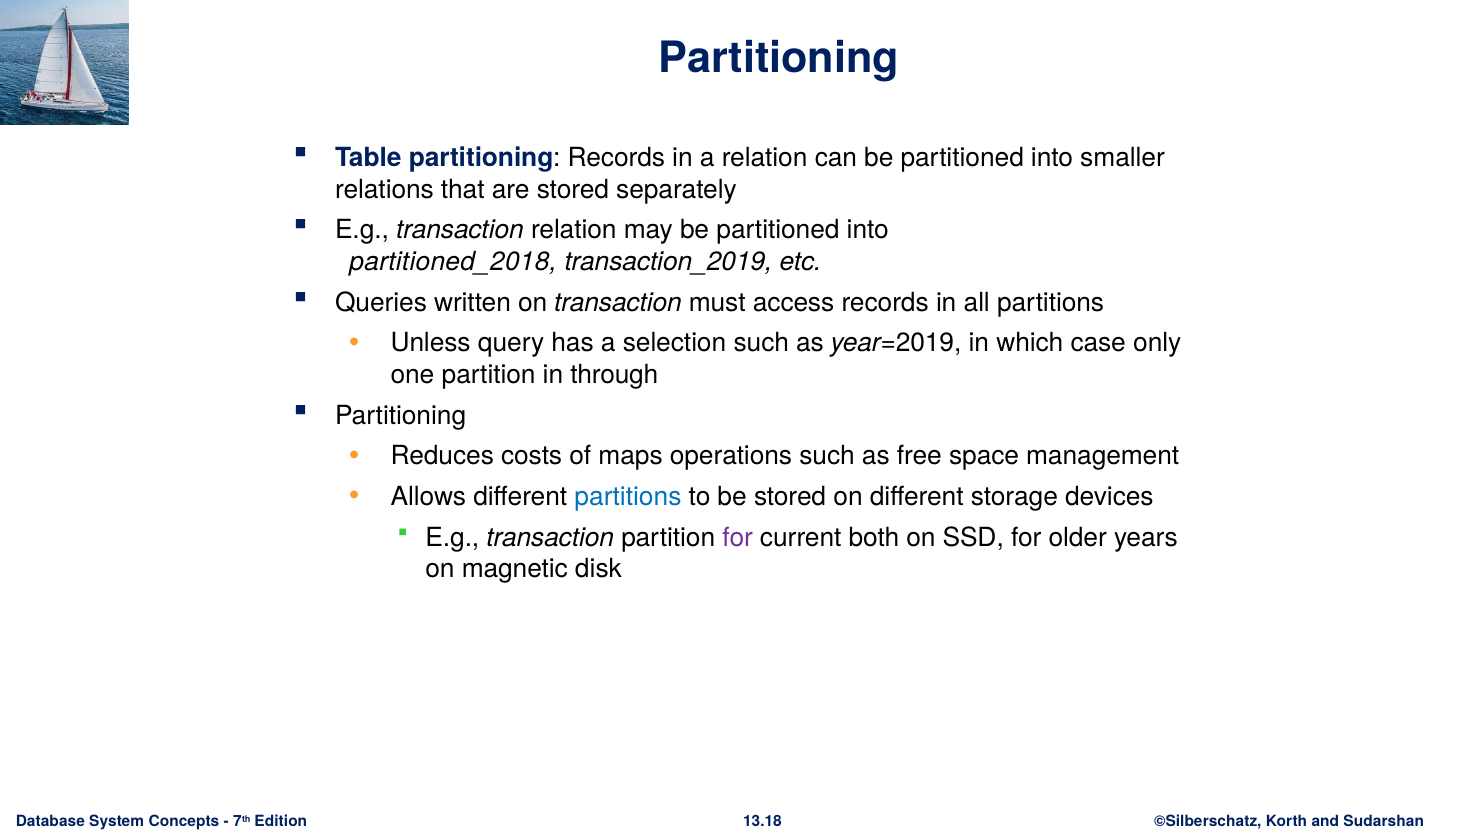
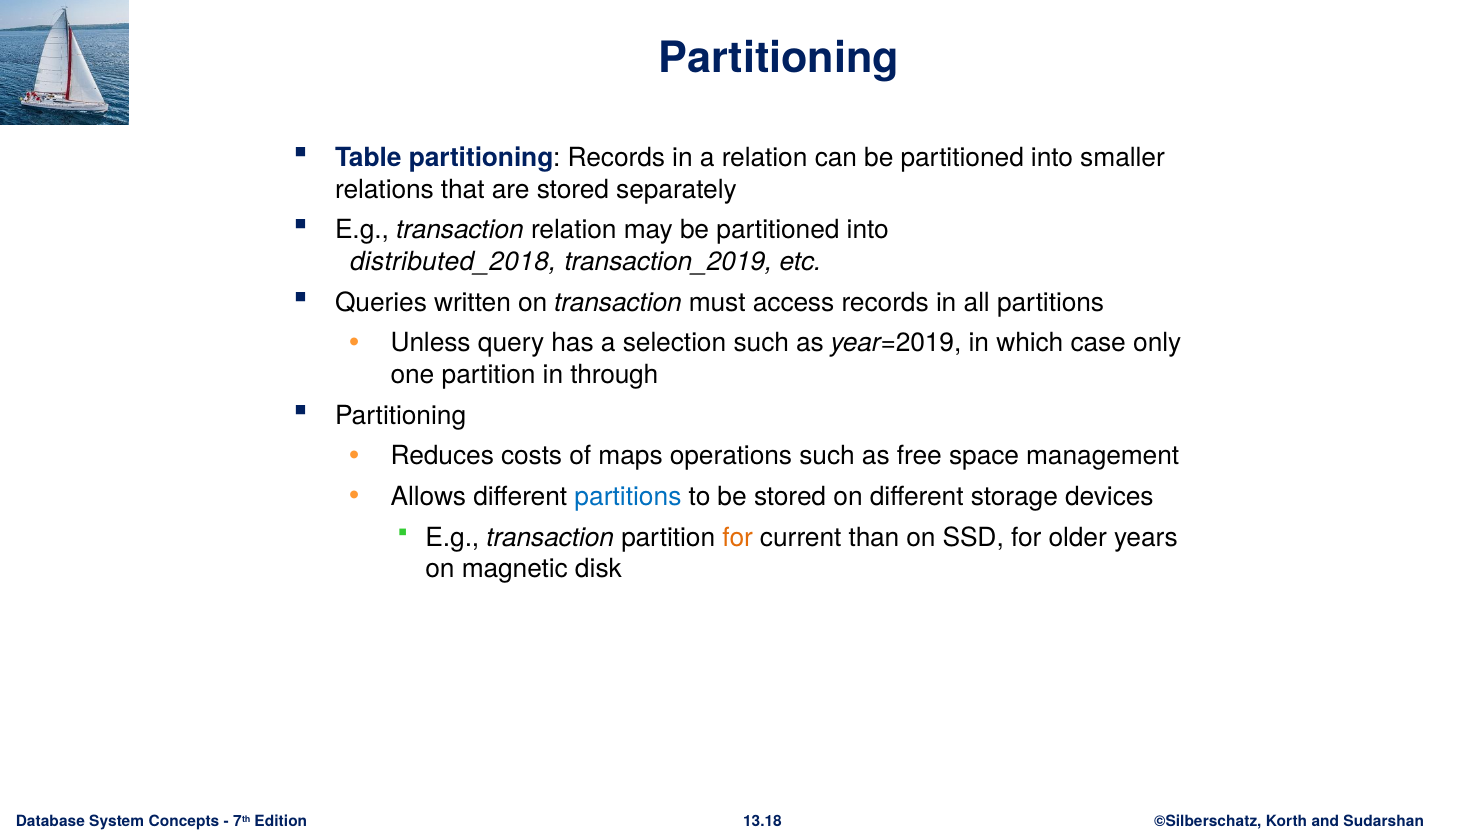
partitioned_2018: partitioned_2018 -> distributed_2018
for at (738, 537) colour: purple -> orange
both: both -> than
